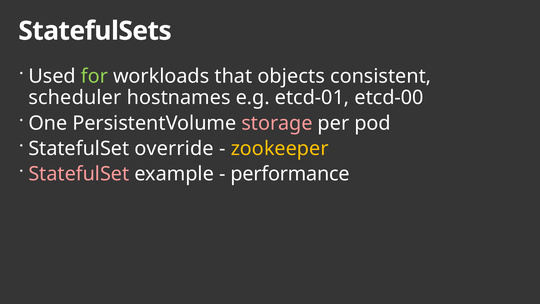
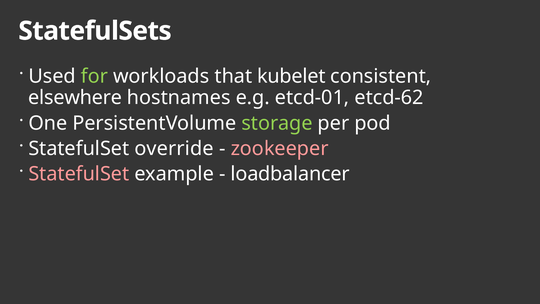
objects: objects -> kubelet
scheduler: scheduler -> elsewhere
etcd-00: etcd-00 -> etcd-62
storage colour: pink -> light green
zookeeper colour: yellow -> pink
performance: performance -> loadbalancer
